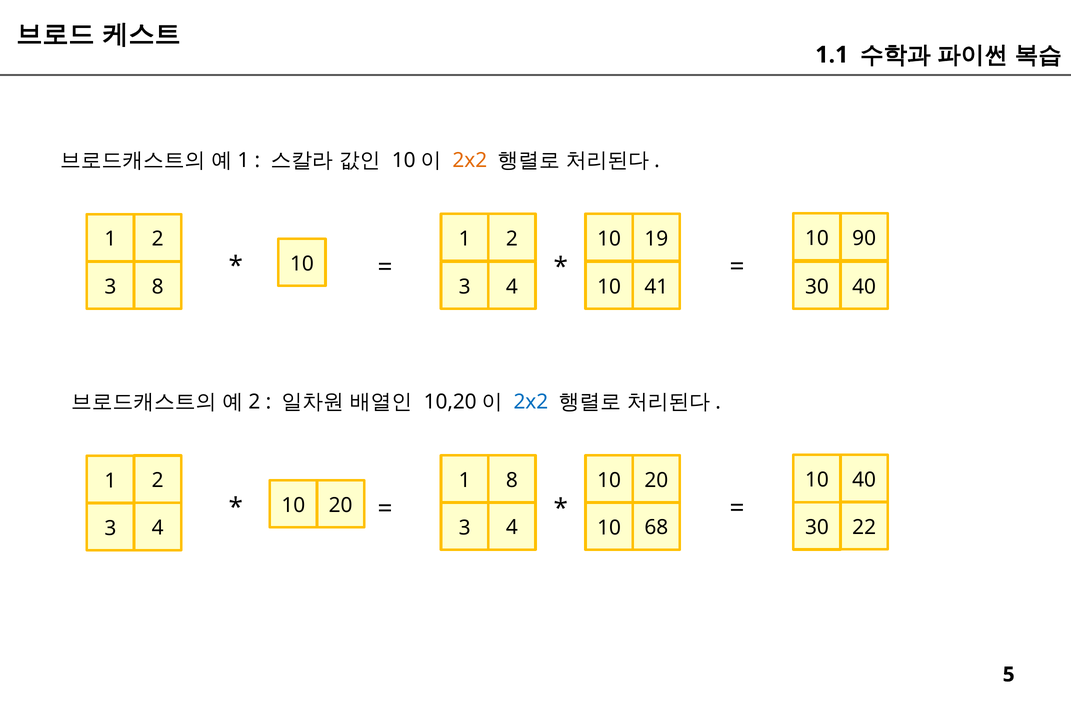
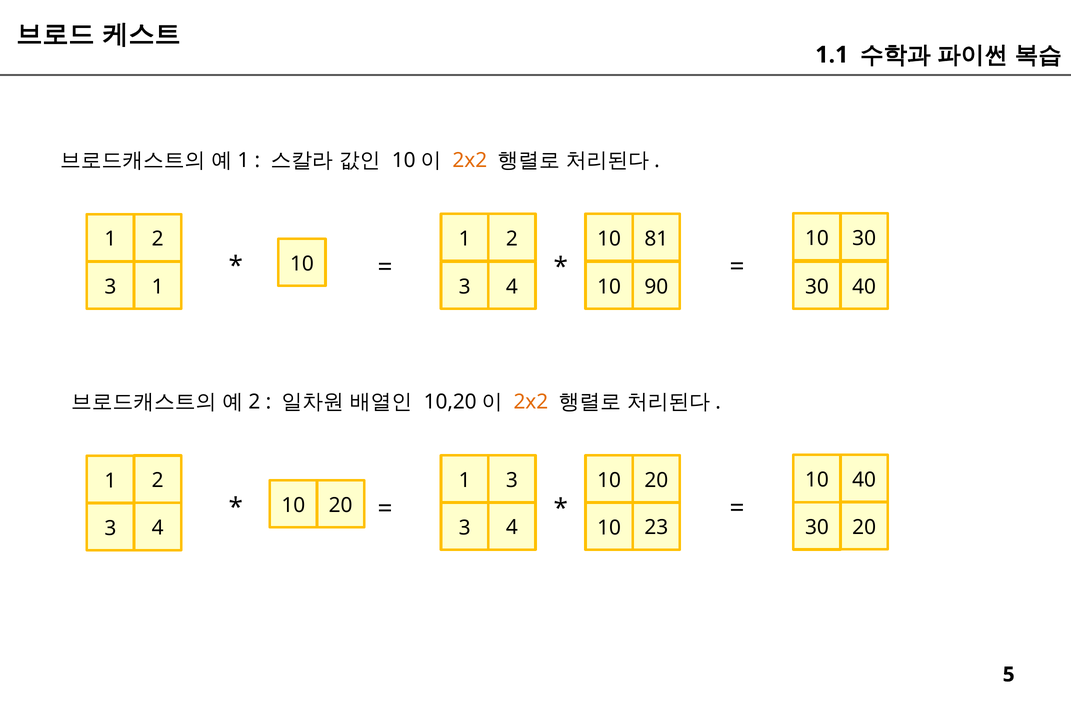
10 90: 90 -> 30
19: 19 -> 81
3 8: 8 -> 1
41: 41 -> 90
2x2 at (531, 402) colour: blue -> orange
1 8: 8 -> 3
30 22: 22 -> 20
68: 68 -> 23
